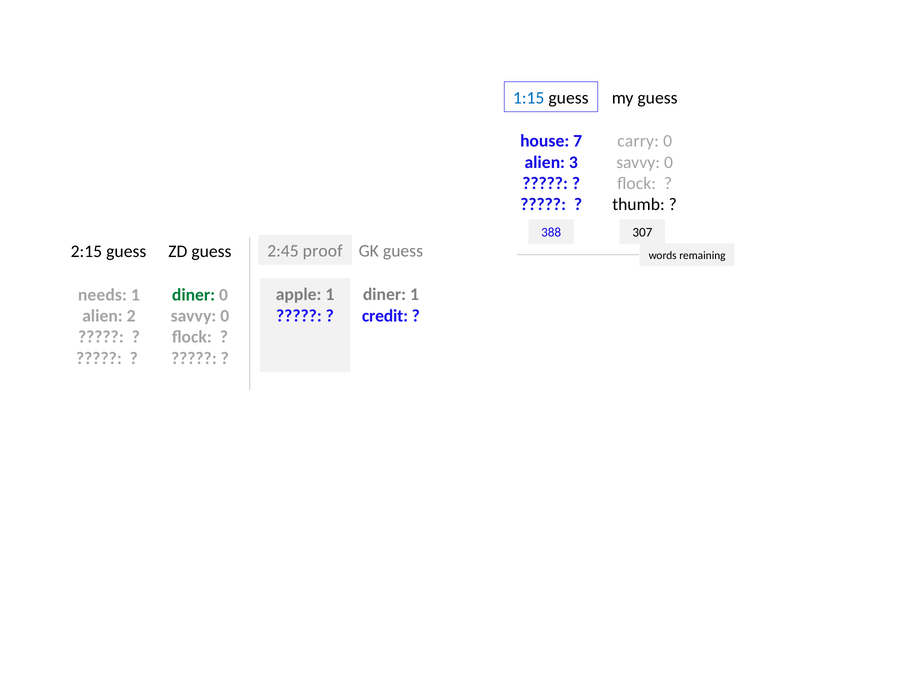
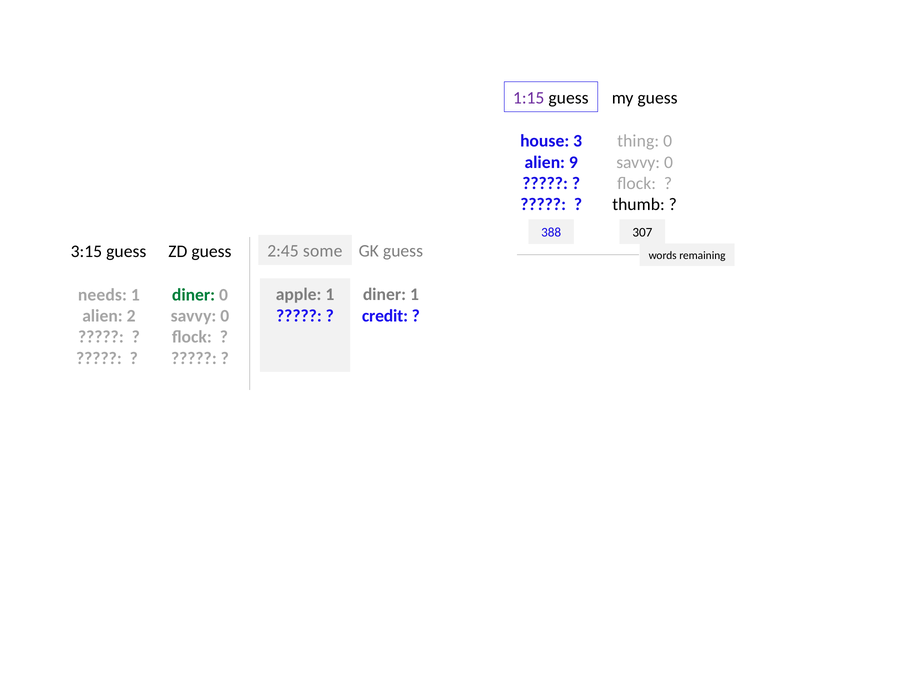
1:15 colour: blue -> purple
7: 7 -> 3
carry: carry -> thing
3: 3 -> 9
proof: proof -> some
2:15: 2:15 -> 3:15
